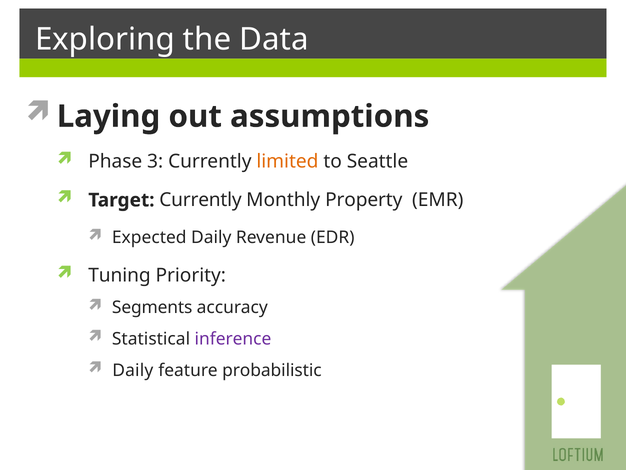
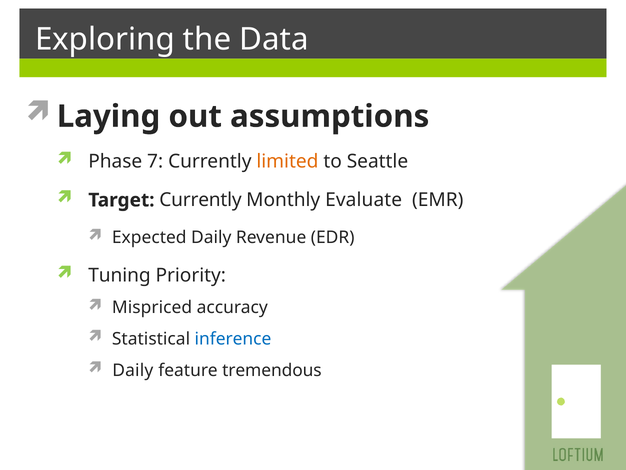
3: 3 -> 7
Property: Property -> Evaluate
Segments: Segments -> Mispriced
inference colour: purple -> blue
probabilistic: probabilistic -> tremendous
